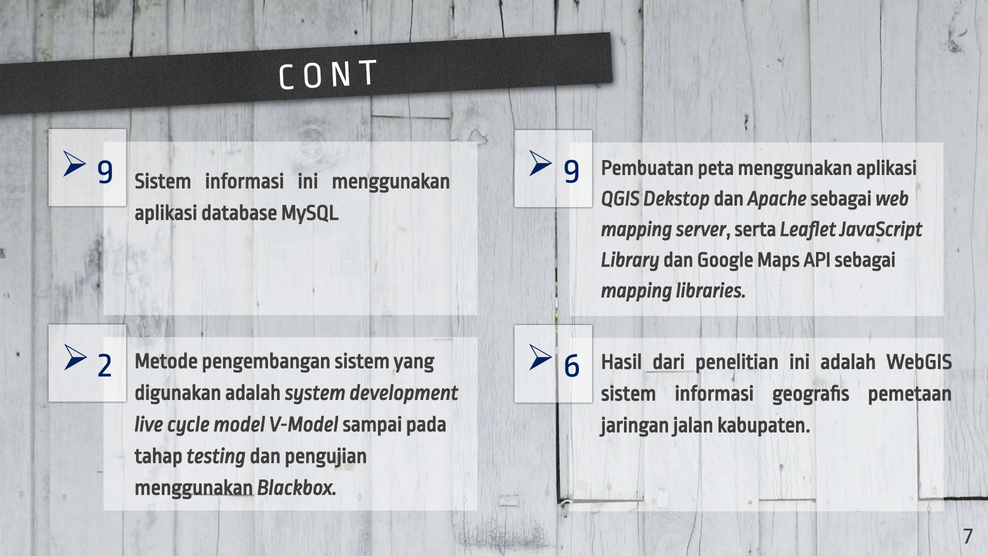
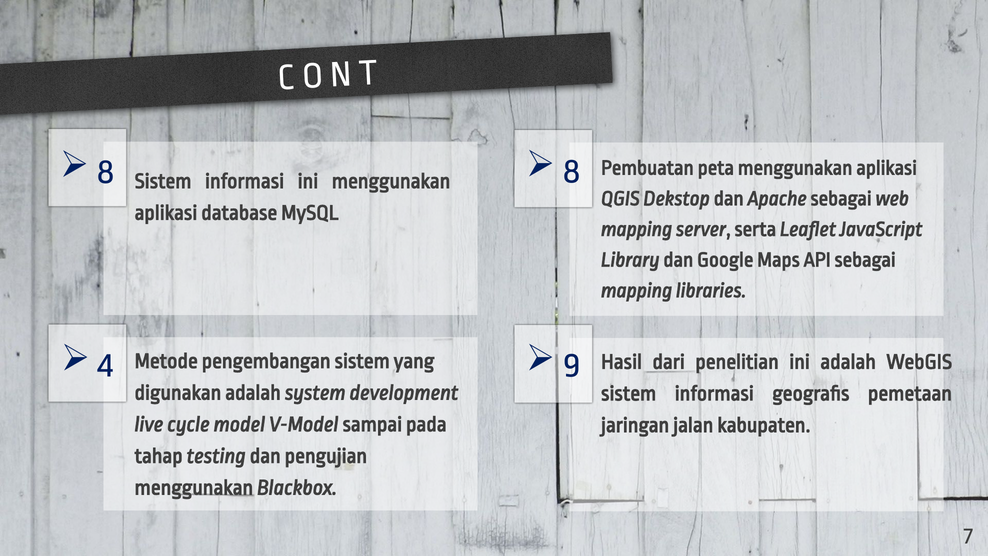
9 at (572, 171): 9 -> 8
9 at (106, 171): 9 -> 8
2: 2 -> 4
6: 6 -> 9
